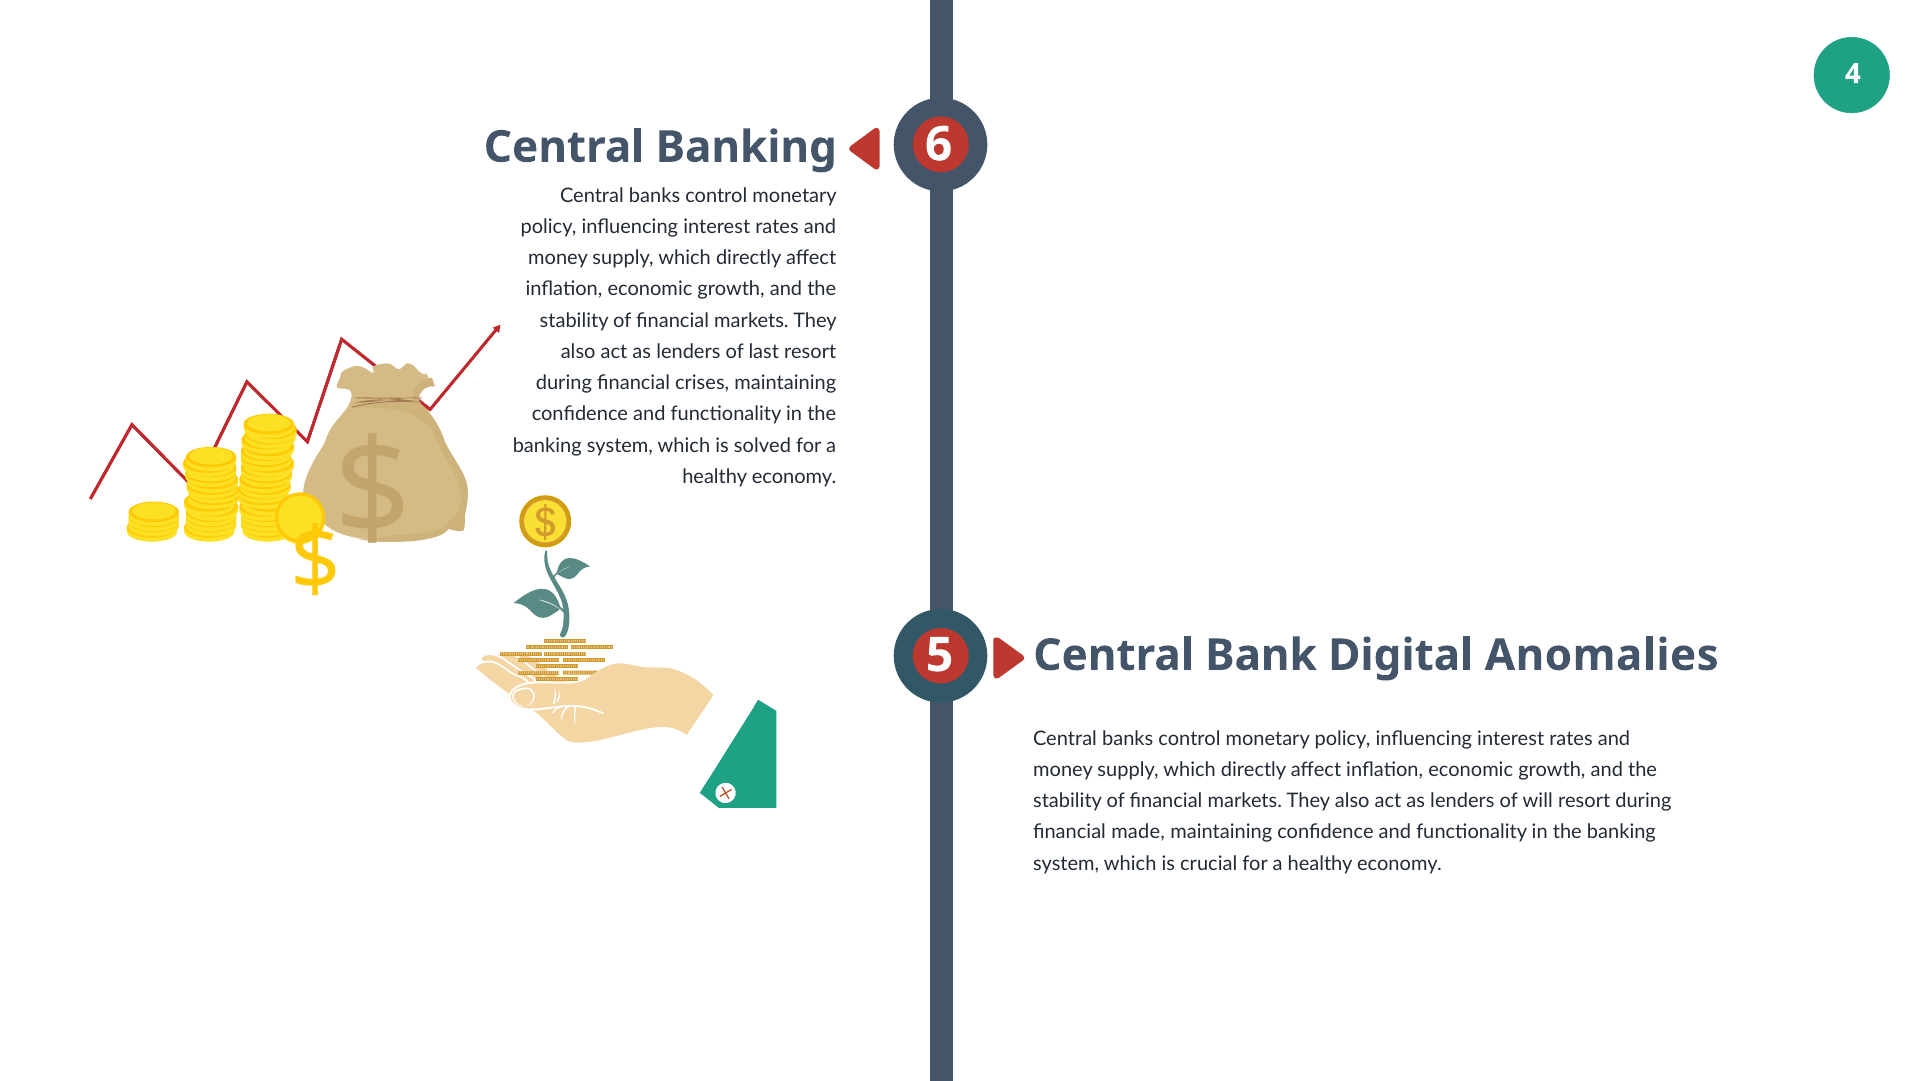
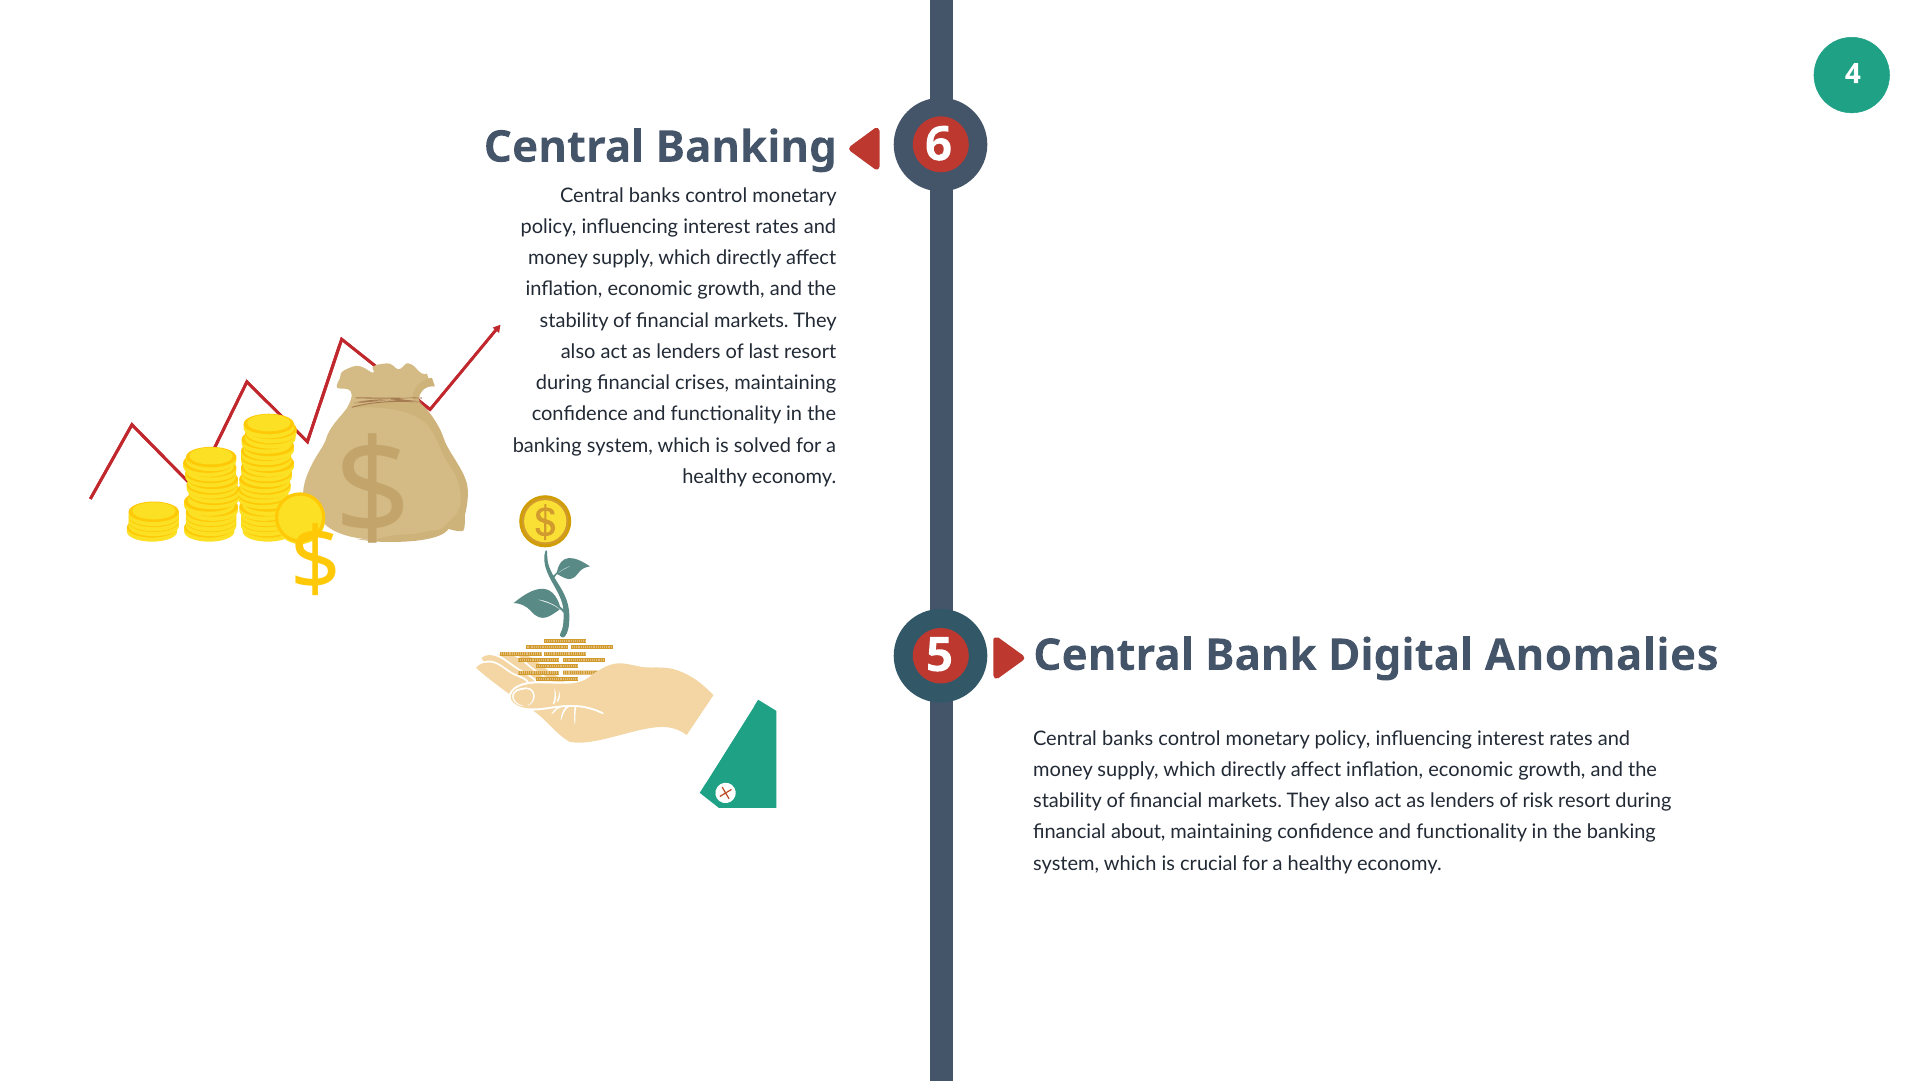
will: will -> risk
made: made -> about
